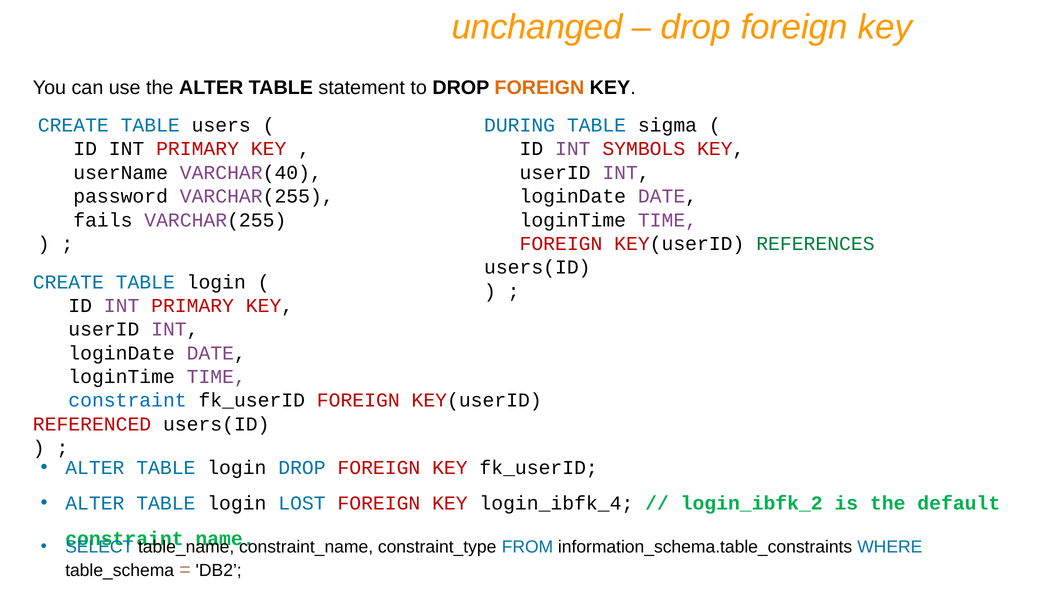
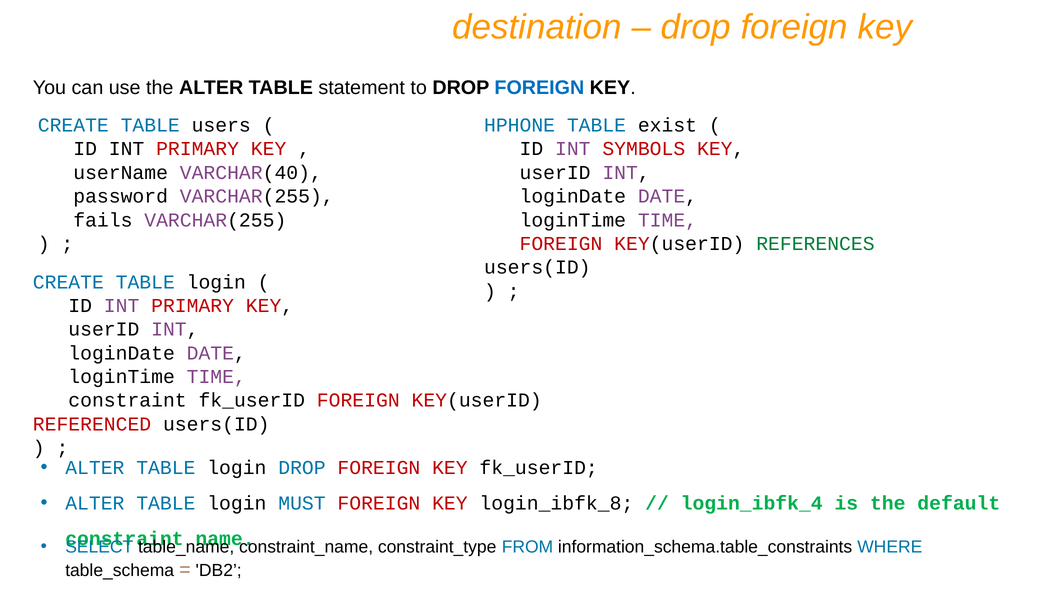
unchanged: unchanged -> destination
FOREIGN at (539, 88) colour: orange -> blue
DURING: DURING -> HPHONE
sigma: sigma -> exist
constraint at (128, 400) colour: blue -> black
LOST: LOST -> MUST
login_ibfk_4: login_ibfk_4 -> login_ibfk_8
login_ibfk_2: login_ibfk_2 -> login_ibfk_4
